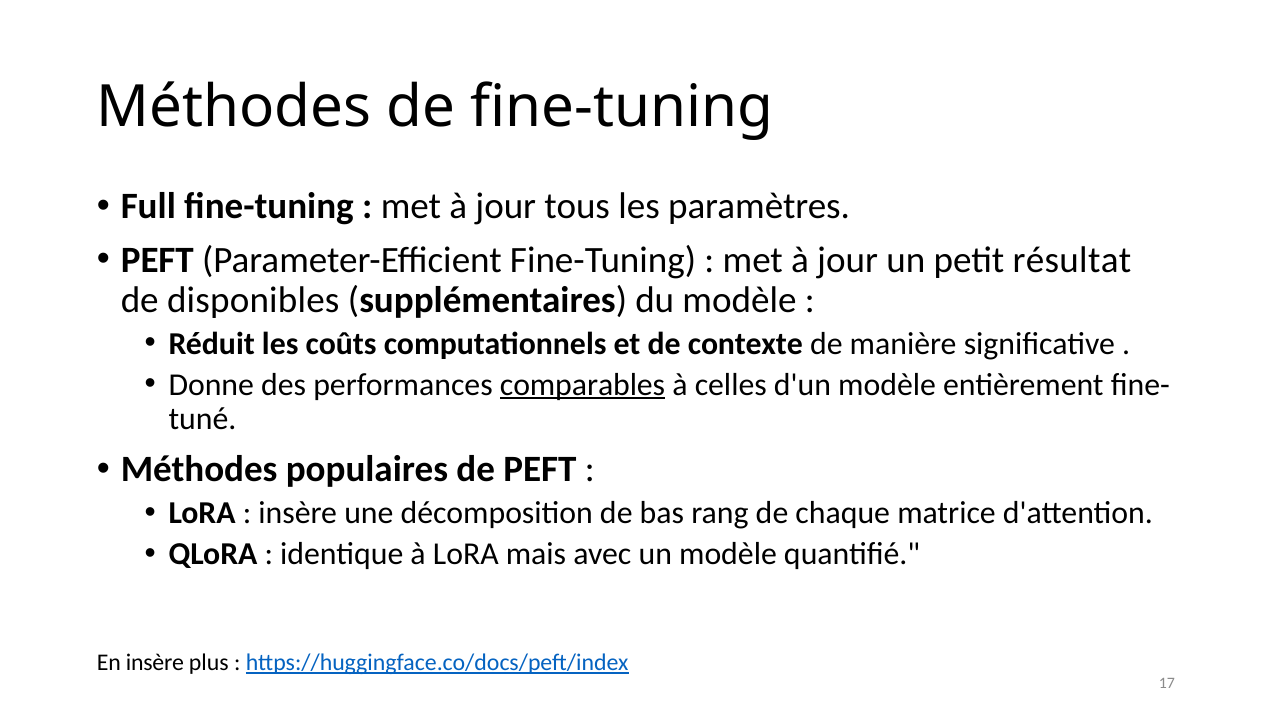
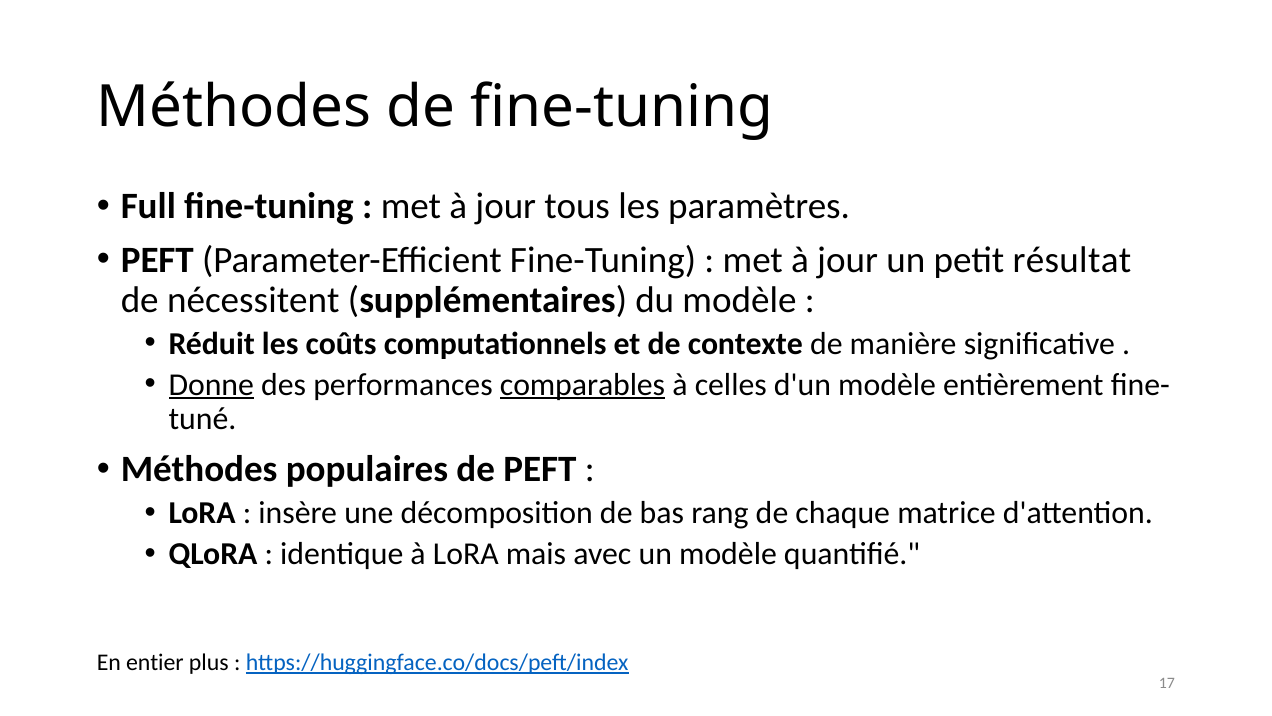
disponibles: disponibles -> nécessitent
Donne underline: none -> present
En insère: insère -> entier
